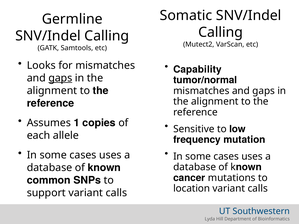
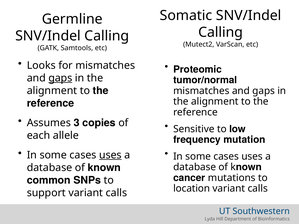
Capability: Capability -> Proteomic
1: 1 -> 3
uses at (110, 155) underline: none -> present
